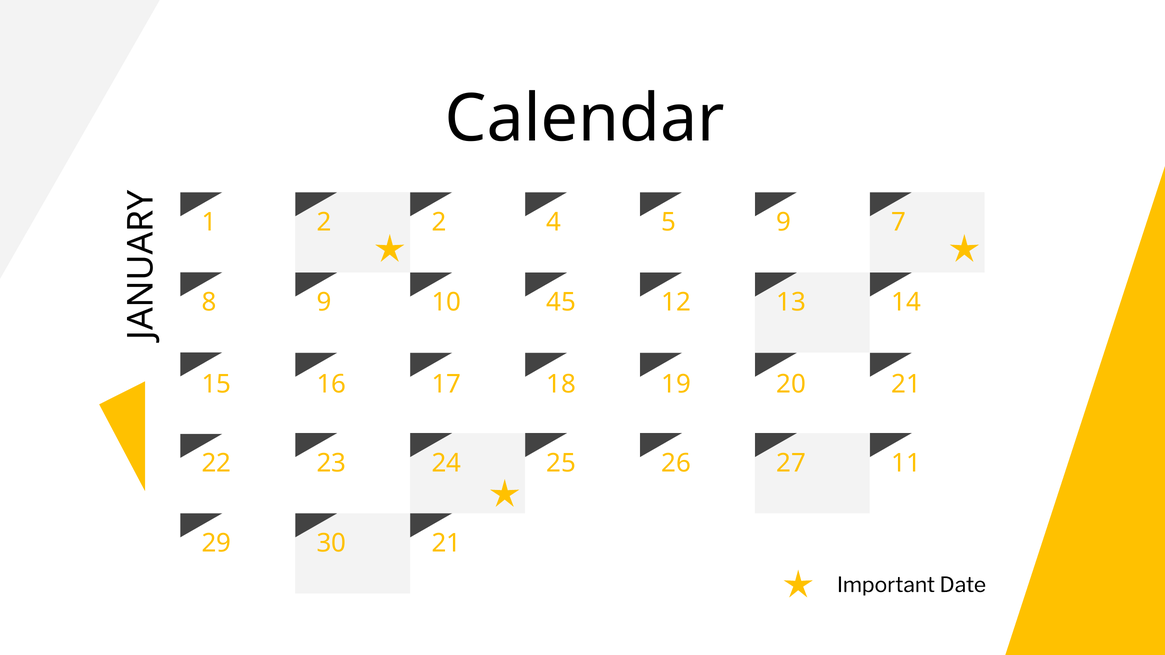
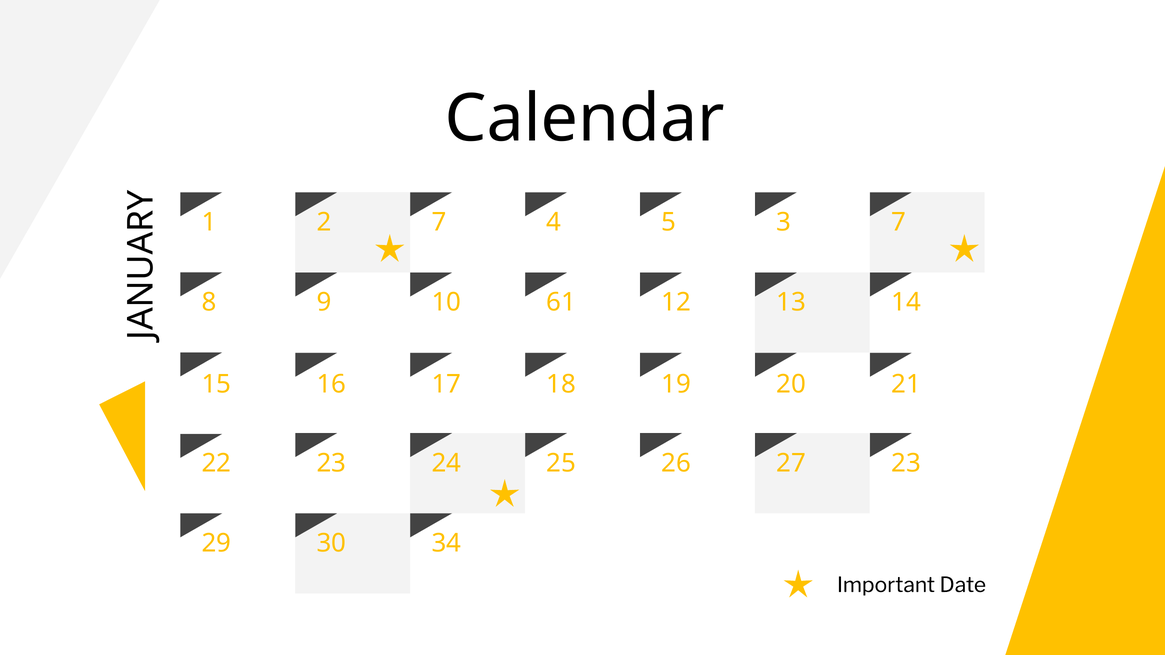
2 2: 2 -> 7
5 9: 9 -> 3
45: 45 -> 61
27 11: 11 -> 23
30 21: 21 -> 34
